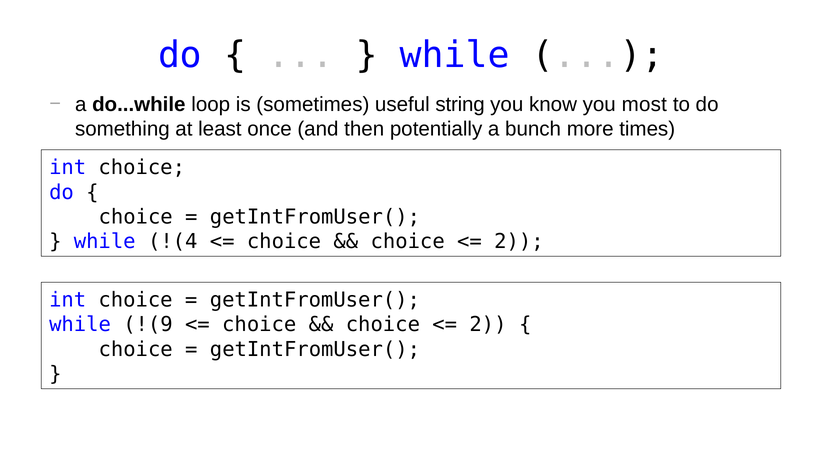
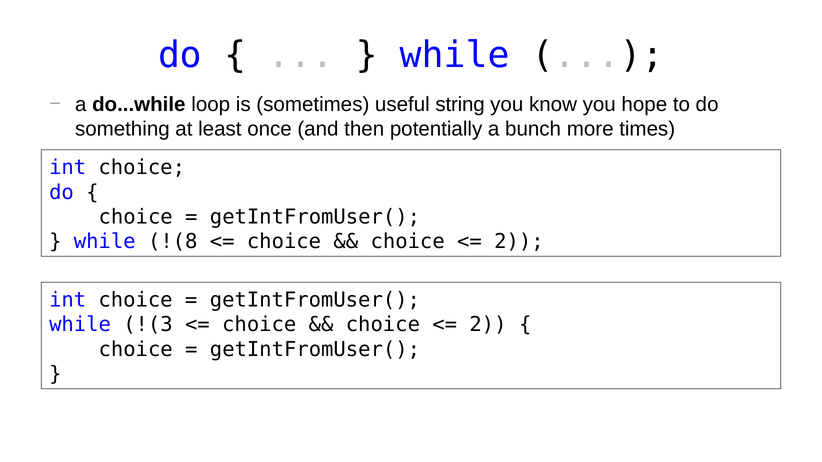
most: most -> hope
!(4: !(4 -> !(8
!(9: !(9 -> !(3
